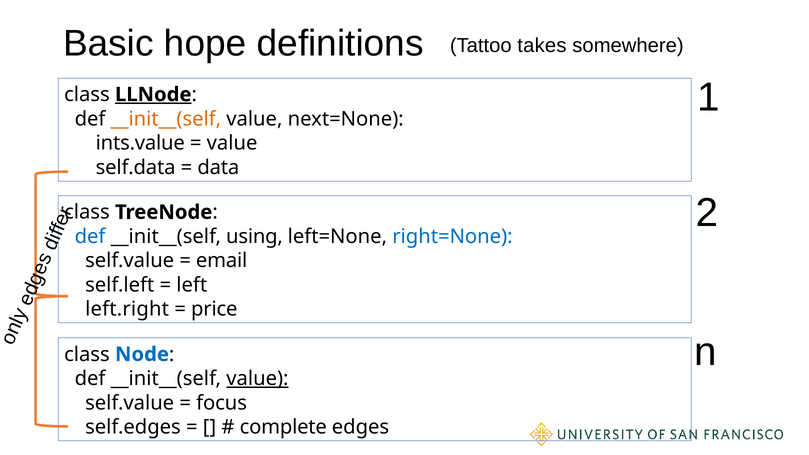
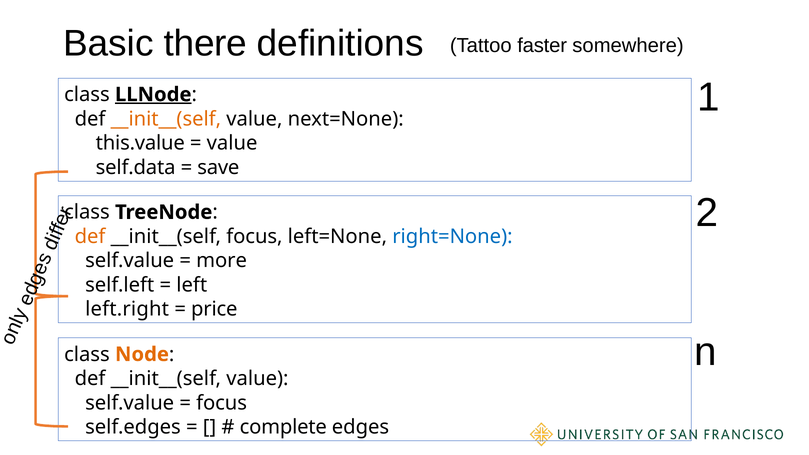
hope: hope -> there
takes: takes -> faster
ints.value: ints.value -> this.value
data: data -> save
def at (90, 236) colour: blue -> orange
__init__(self using: using -> focus
email: email -> more
Node colour: blue -> orange
value at (257, 379) underline: present -> none
